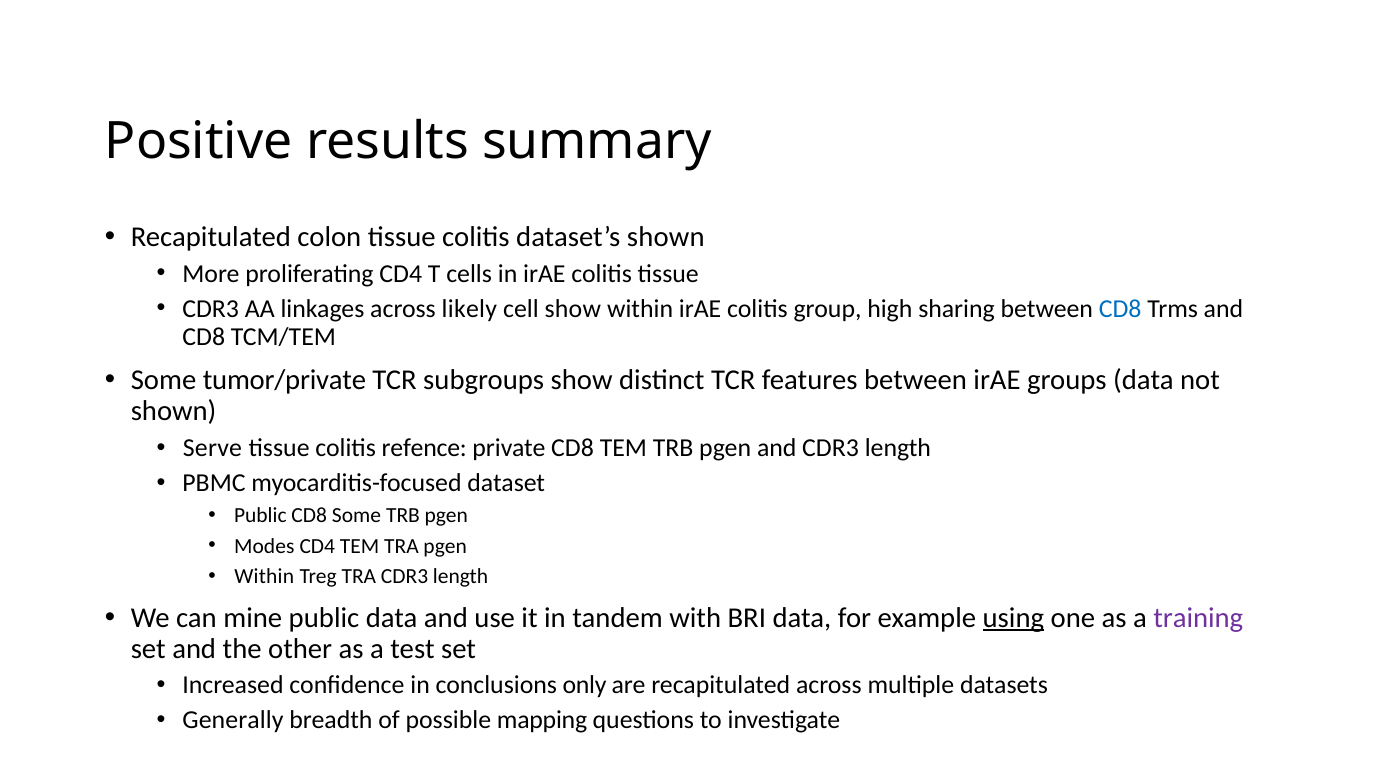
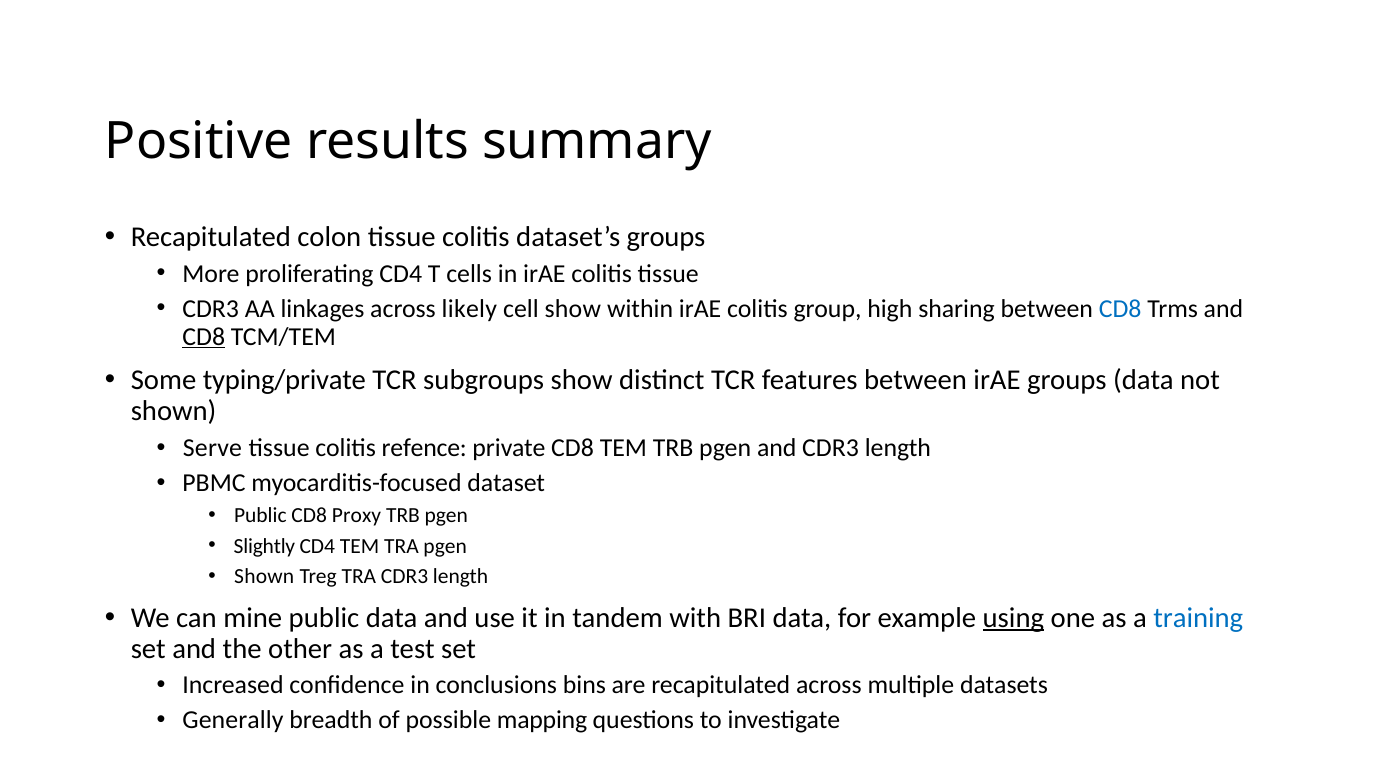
dataset’s shown: shown -> groups
CD8 at (204, 337) underline: none -> present
tumor/private: tumor/private -> typing/private
CD8 Some: Some -> Proxy
Modes: Modes -> Slightly
Within at (264, 577): Within -> Shown
training colour: purple -> blue
only: only -> bins
